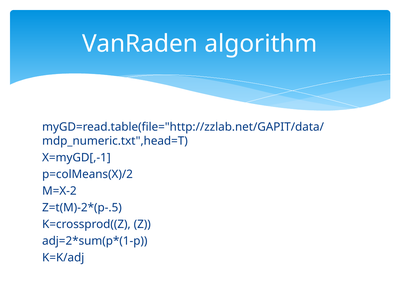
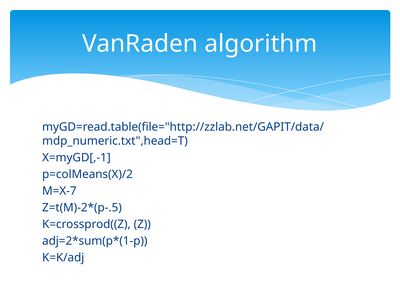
M=X-2: M=X-2 -> M=X-7
